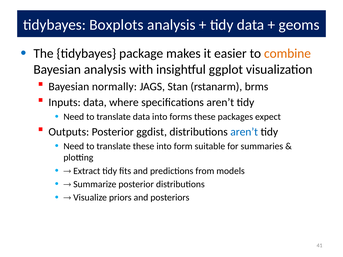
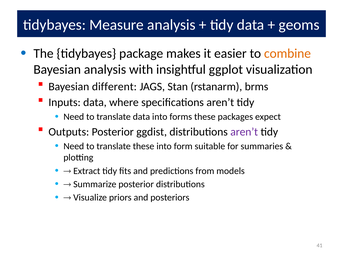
Boxplots: Boxplots -> Measure
normally: normally -> different
aren’t at (244, 132) colour: blue -> purple
